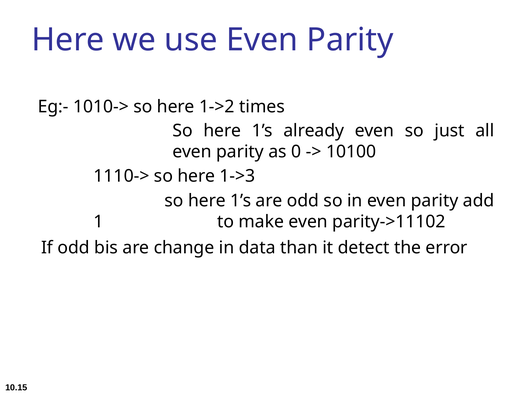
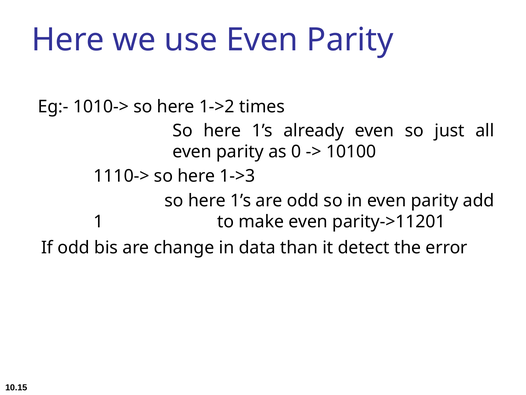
parity->11102: parity->11102 -> parity->11201
